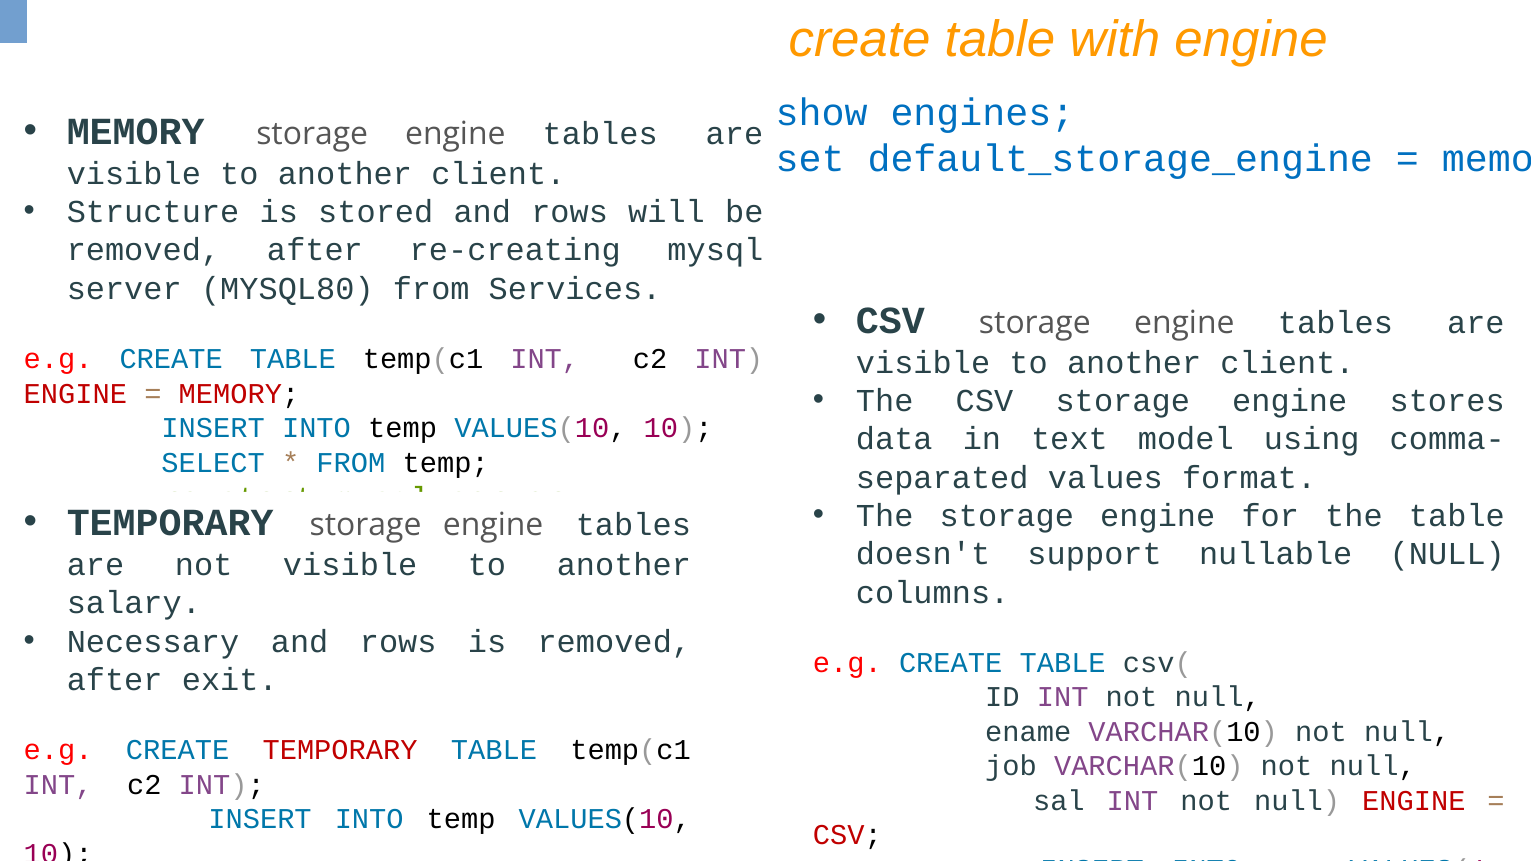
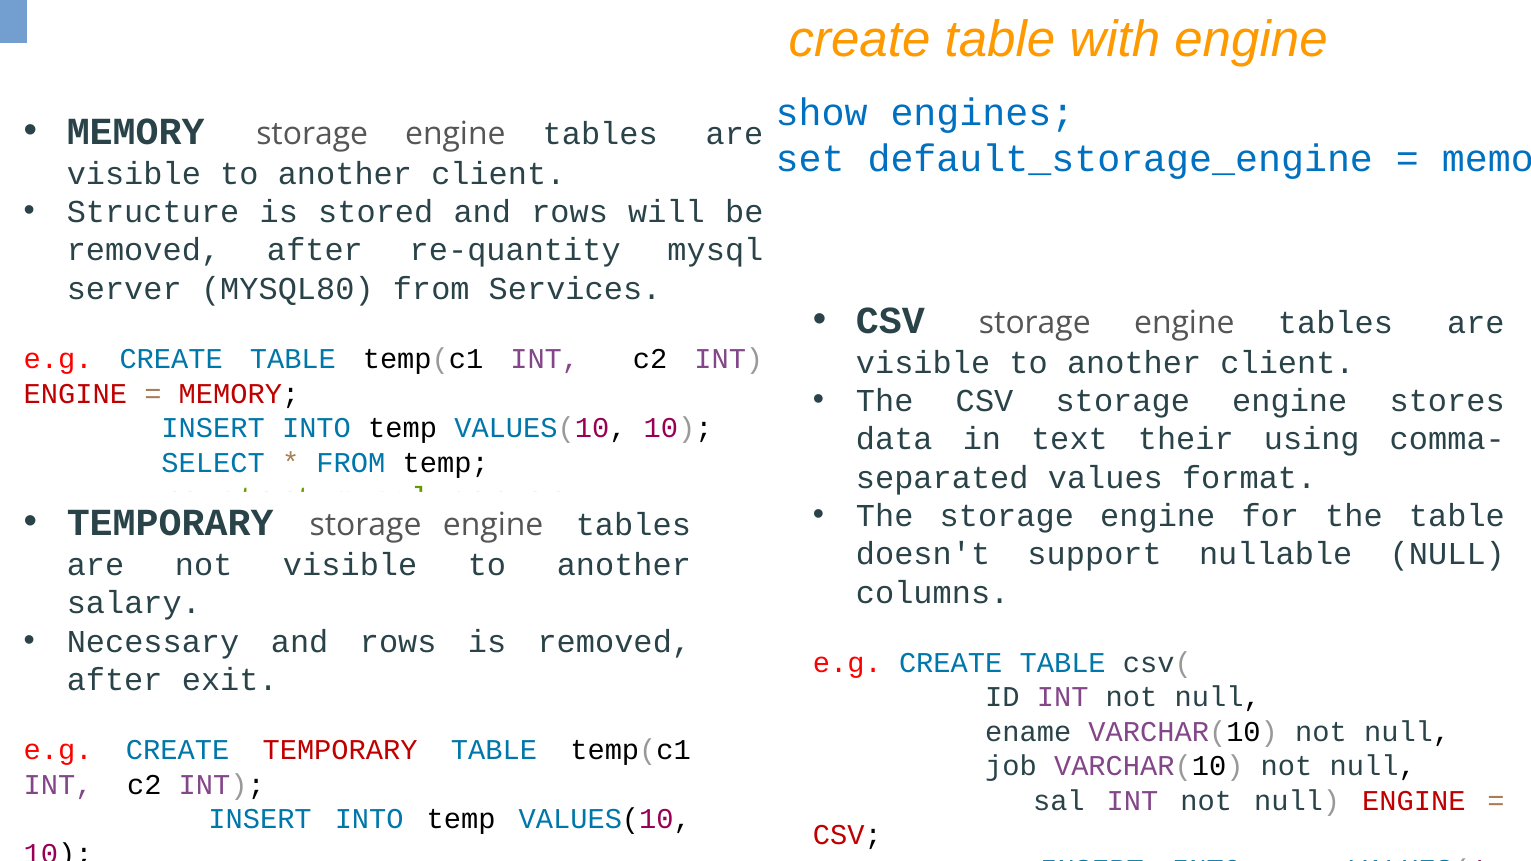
re-creating: re-creating -> re-quantity
model: model -> their
